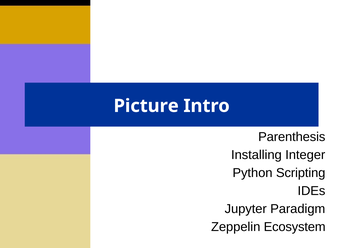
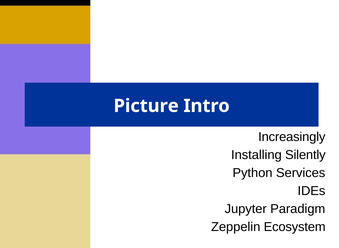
Parenthesis: Parenthesis -> Increasingly
Integer: Integer -> Silently
Scripting: Scripting -> Services
